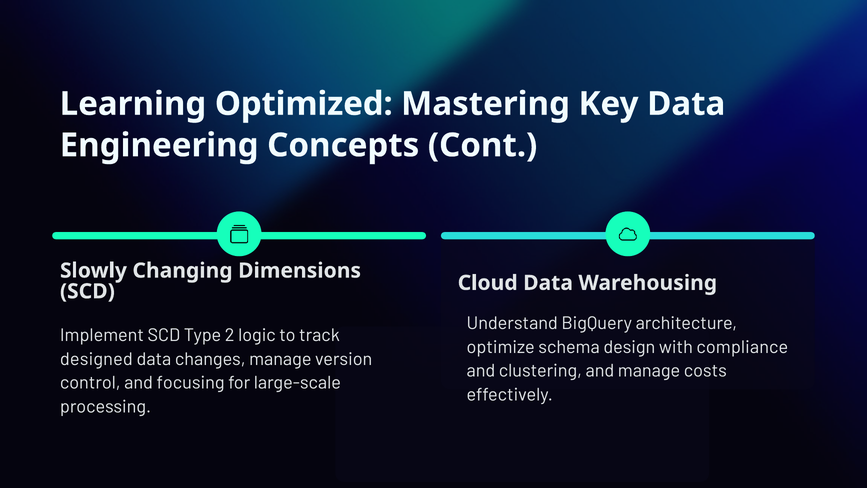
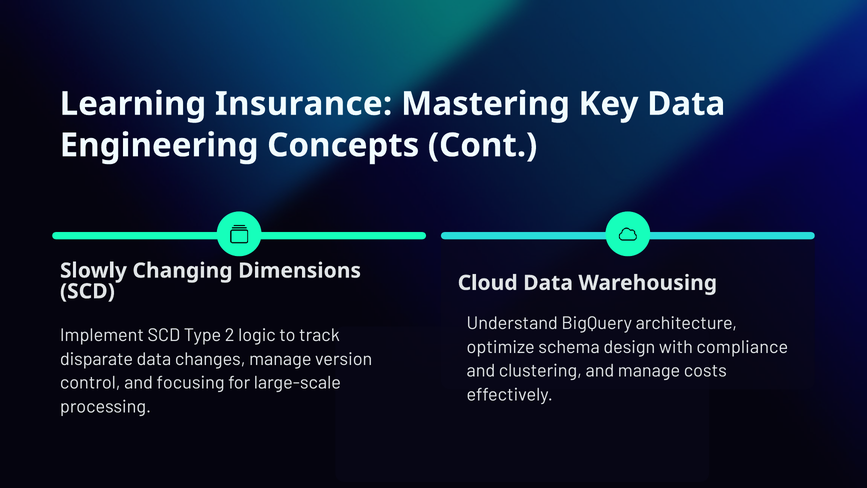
Optimized: Optimized -> Insurance
designed: designed -> disparate
